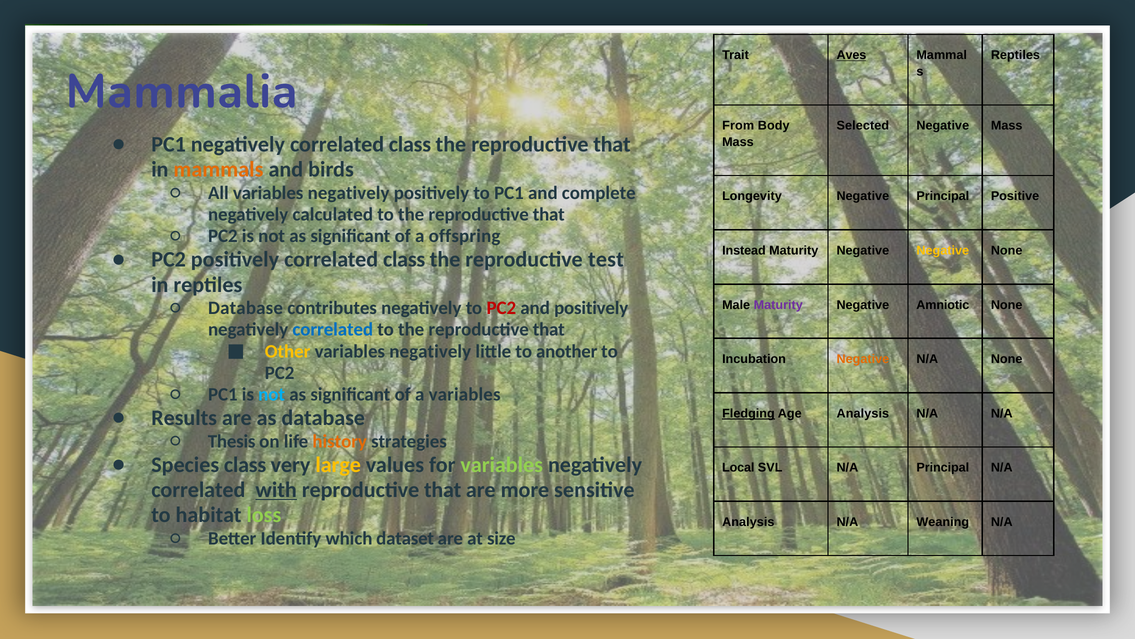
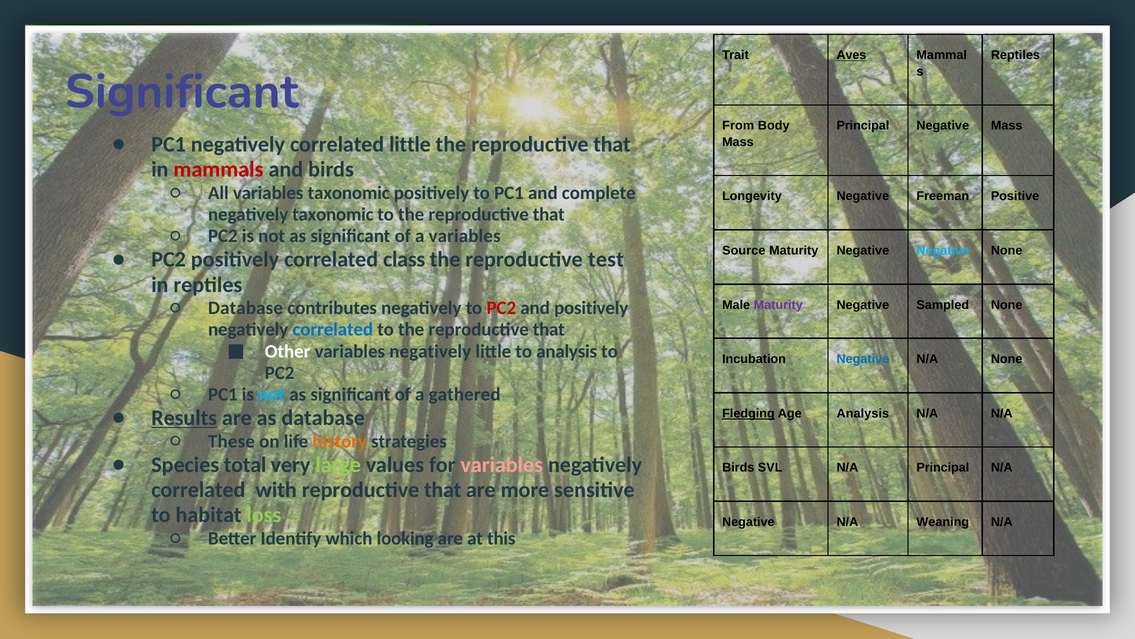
Mammalia at (182, 92): Mammalia -> Significant
Selected at (863, 126): Selected -> Principal
negatively correlated class: class -> little
mammals colour: orange -> red
All variables negatively: negatively -> taxonomic
Negative Principal: Principal -> Freeman
negatively calculated: calculated -> taxonomic
a offspring: offspring -> variables
Instead: Instead -> Source
Negative at (943, 250) colour: yellow -> light blue
Amniotic: Amniotic -> Sampled
Other colour: yellow -> white
to another: another -> analysis
Negative at (863, 359) colour: orange -> blue
a variables: variables -> gathered
Results underline: none -> present
Thesis: Thesis -> These
Species class: class -> total
large colour: yellow -> light green
variables at (502, 464) colour: light green -> pink
Local at (738, 467): Local -> Birds
with underline: present -> none
Analysis at (748, 522): Analysis -> Negative
dataset: dataset -> looking
size: size -> this
